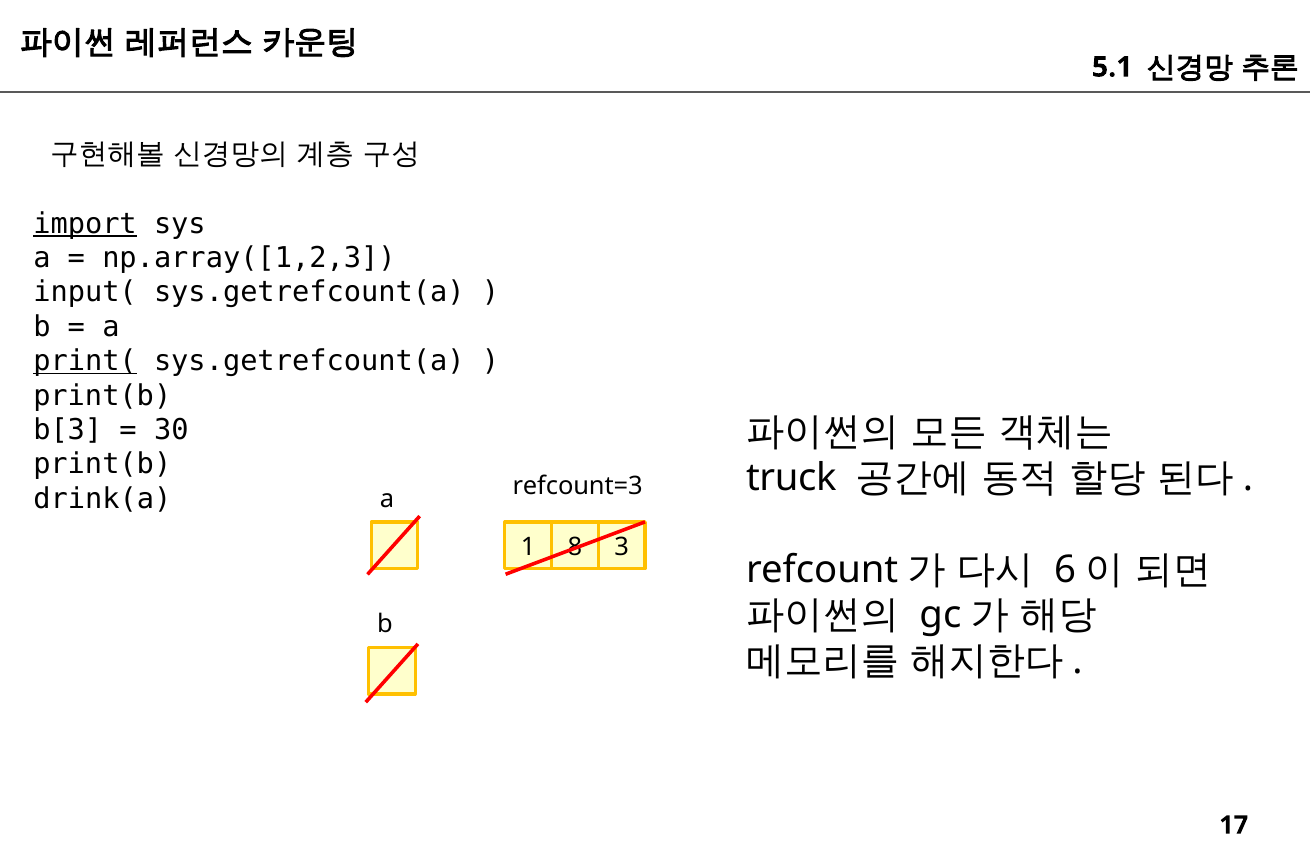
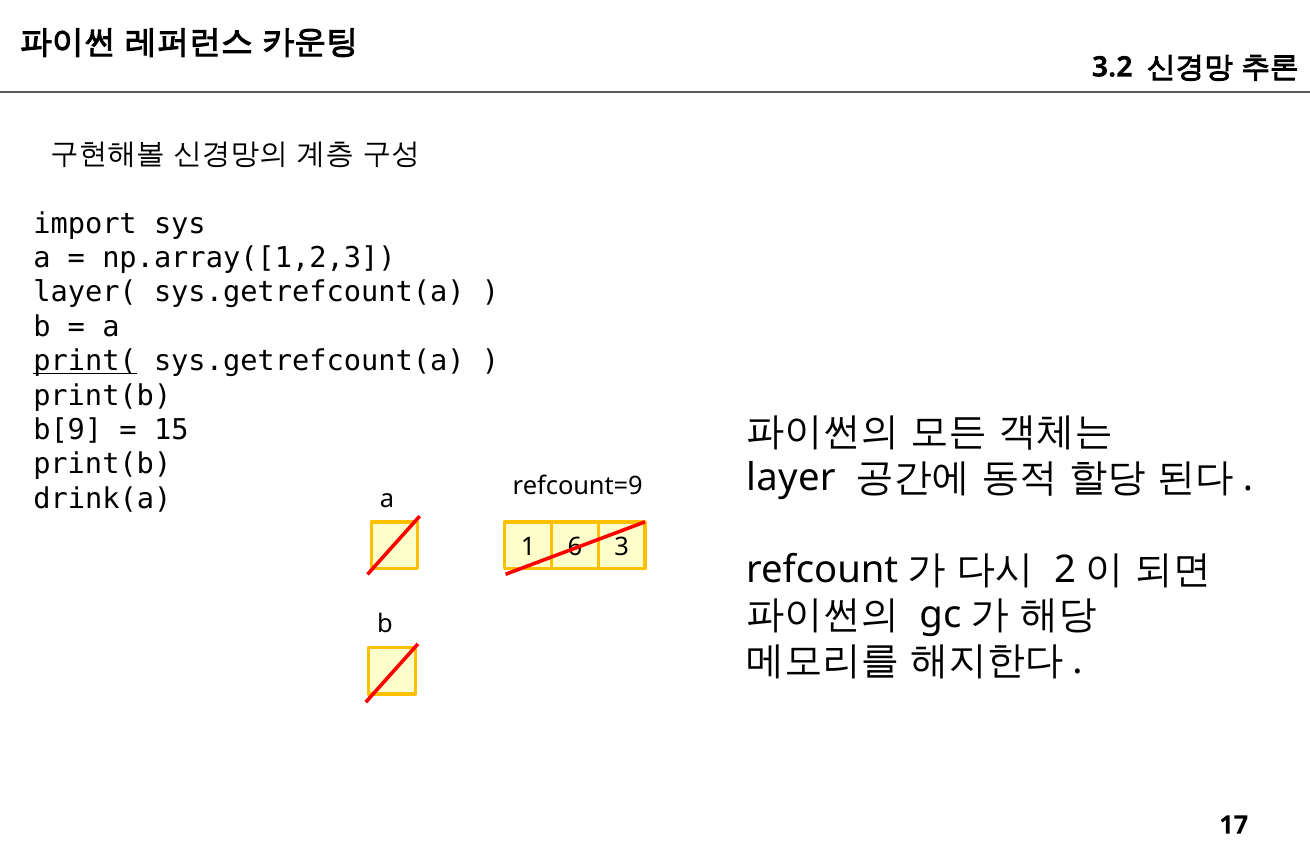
5.1: 5.1 -> 3.2
import underline: present -> none
input(: input( -> layer(
b[3: b[3 -> b[9
30: 30 -> 15
truck: truck -> layer
refcount=3: refcount=3 -> refcount=9
8: 8 -> 6
6: 6 -> 2
